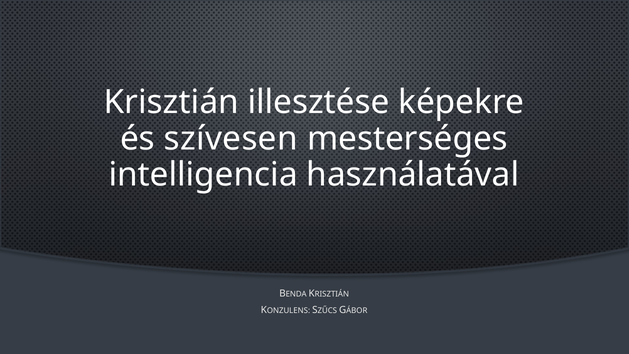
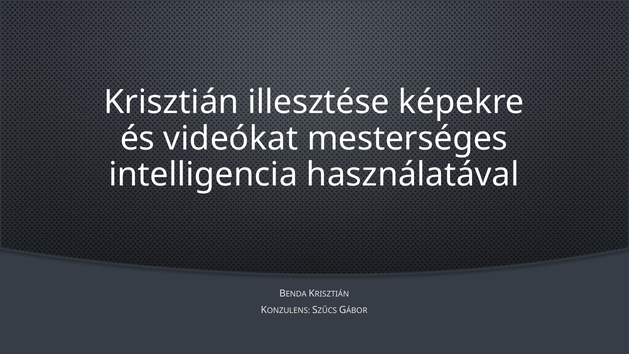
szívesen: szívesen -> videókat
